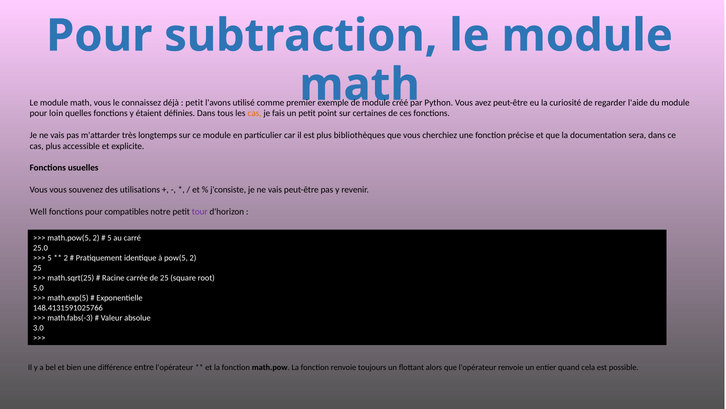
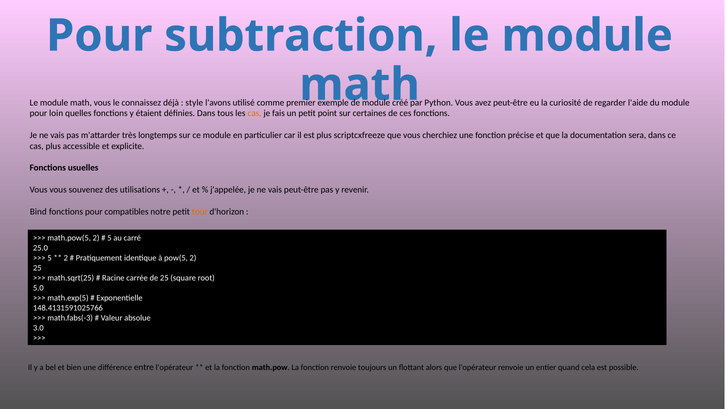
petit at (194, 102): petit -> style
bibliothèques: bibliothèques -> scriptcxfreeze
j'consiste: j'consiste -> j'appelée
Well: Well -> Bind
tour colour: purple -> orange
